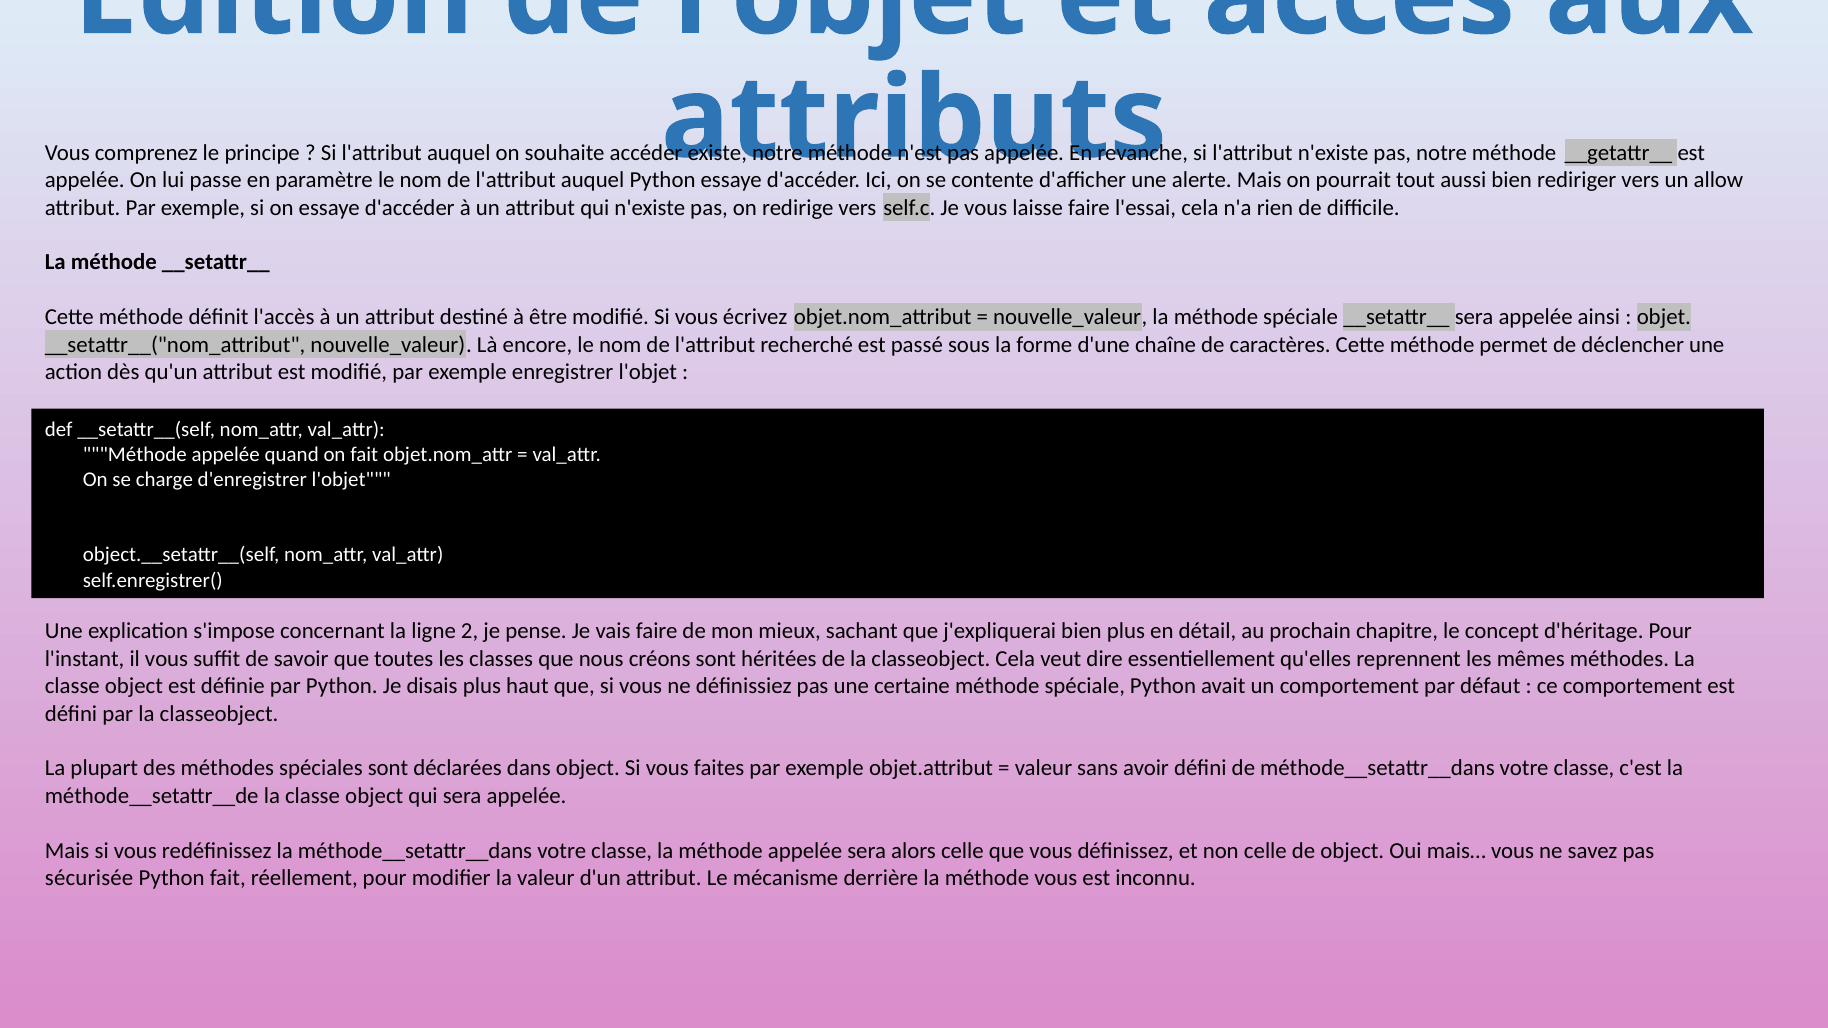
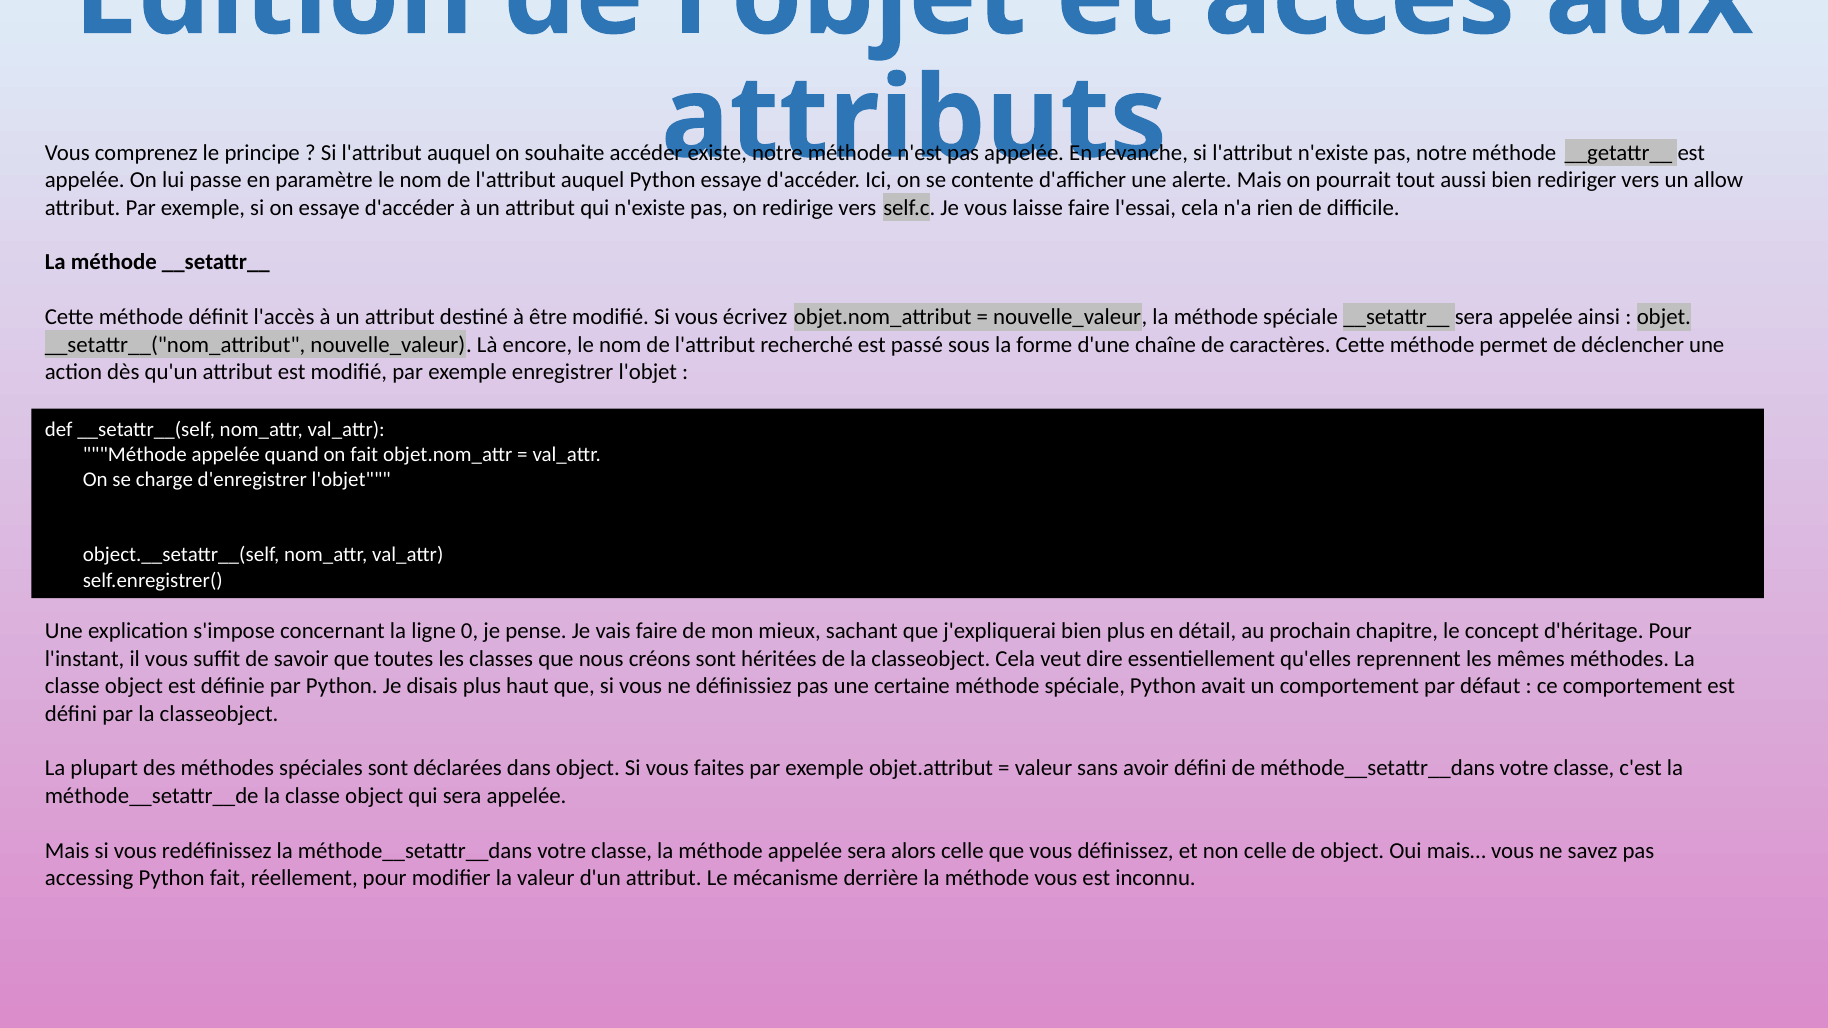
2: 2 -> 0
sécurisée: sécurisée -> accessing
